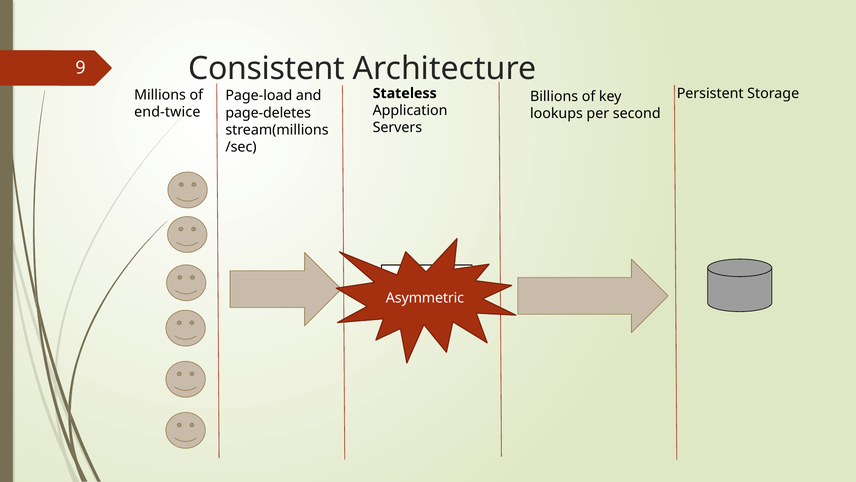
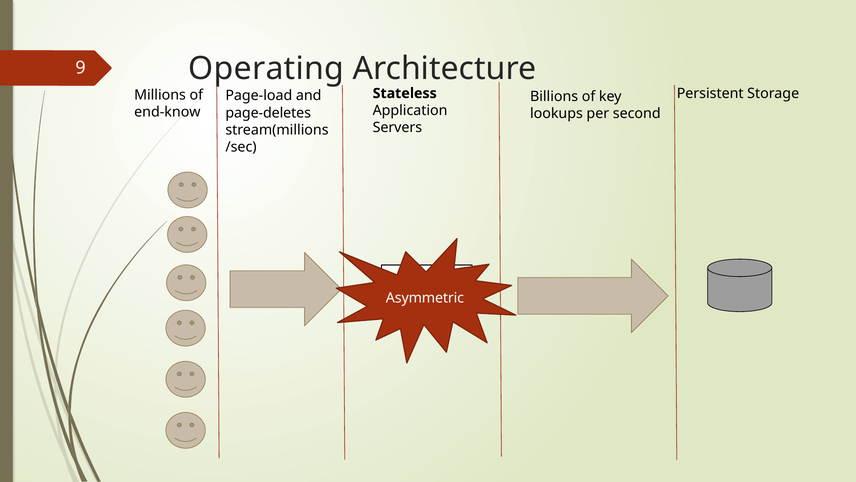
Consistent: Consistent -> Operating
end-twice: end-twice -> end-know
